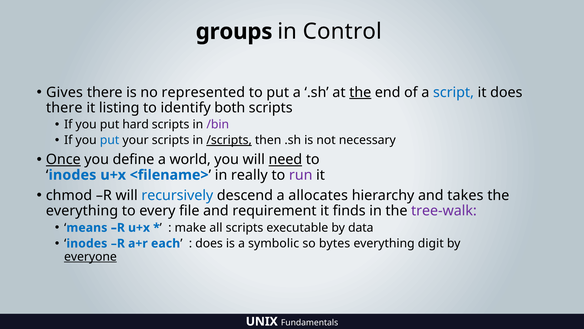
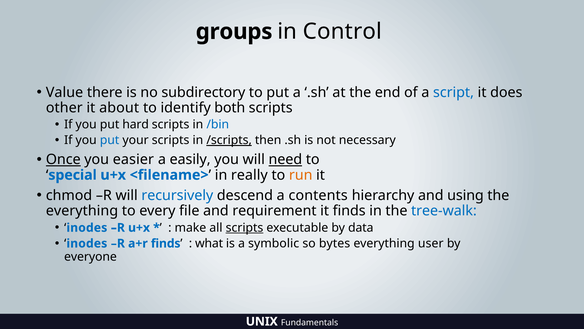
Gives: Gives -> Value
represented: represented -> subdirectory
the at (360, 92) underline: present -> none
there at (64, 108): there -> other
listing: listing -> about
/bin colour: purple -> blue
define: define -> easier
world: world -> easily
inodes at (72, 175): inodes -> special
run colour: purple -> orange
allocates: allocates -> contents
takes: takes -> using
tree-walk colour: purple -> blue
means at (87, 227): means -> inodes
scripts at (245, 227) underline: none -> present
a+r each: each -> finds
does at (209, 243): does -> what
digit: digit -> user
everyone underline: present -> none
